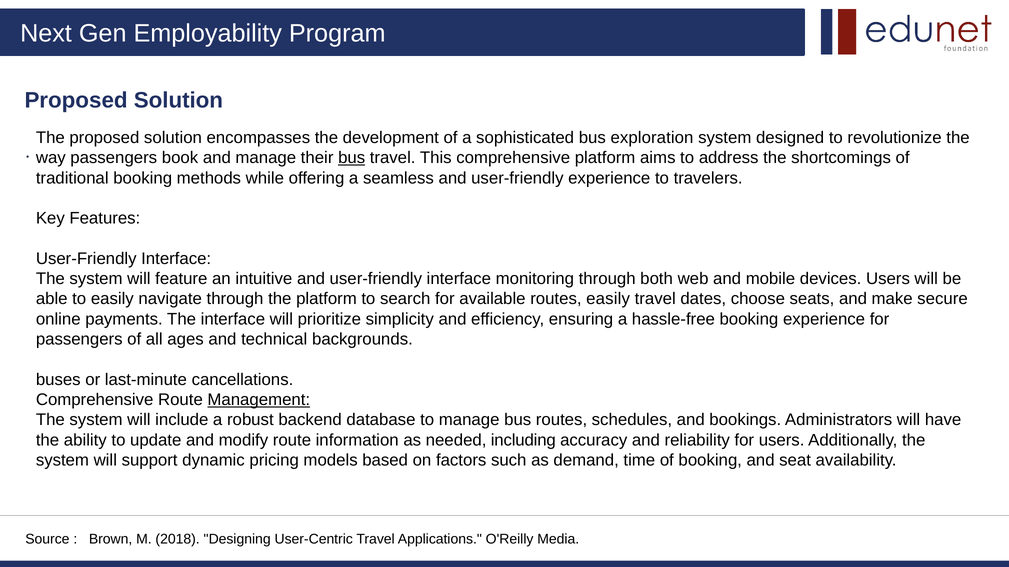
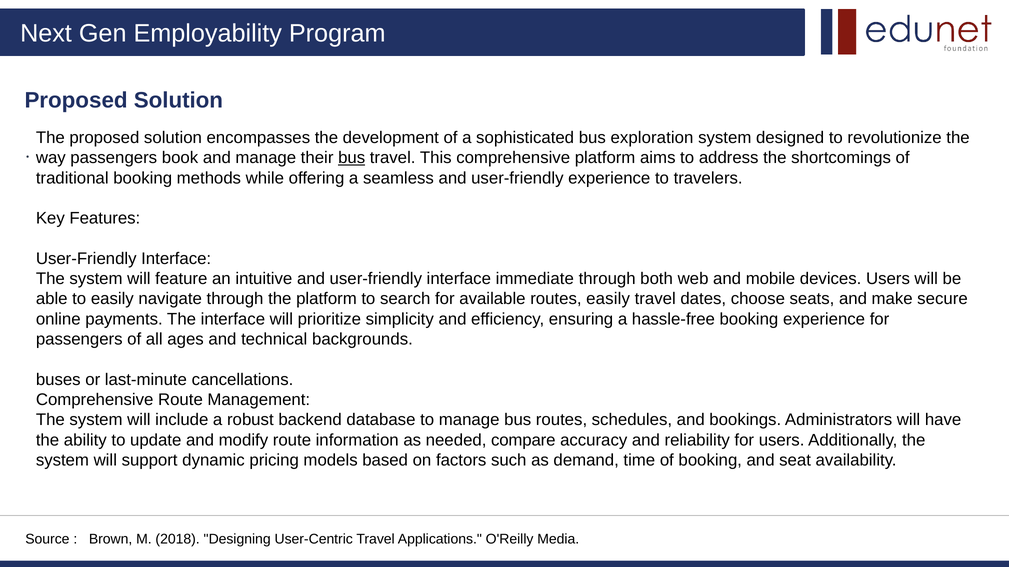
monitoring: monitoring -> immediate
Management underline: present -> none
including: including -> compare
